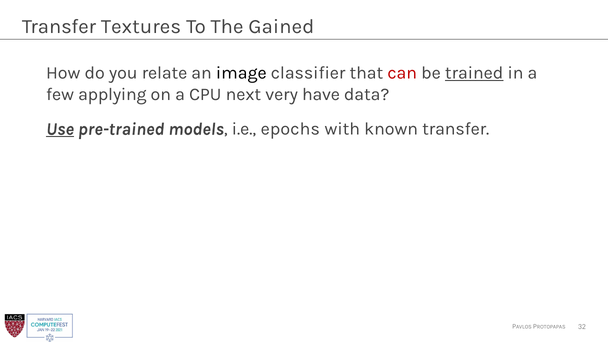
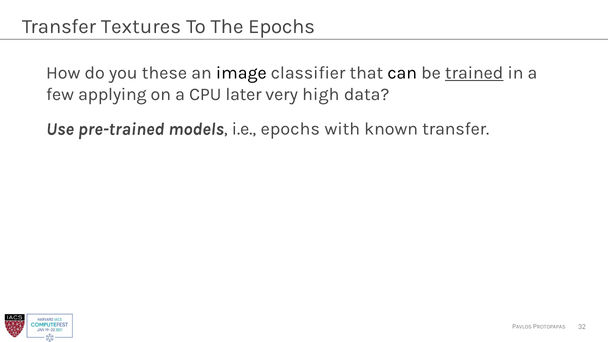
The Gained: Gained -> Epochs
relate: relate -> these
can colour: red -> black
next: next -> later
have: have -> high
Use underline: present -> none
